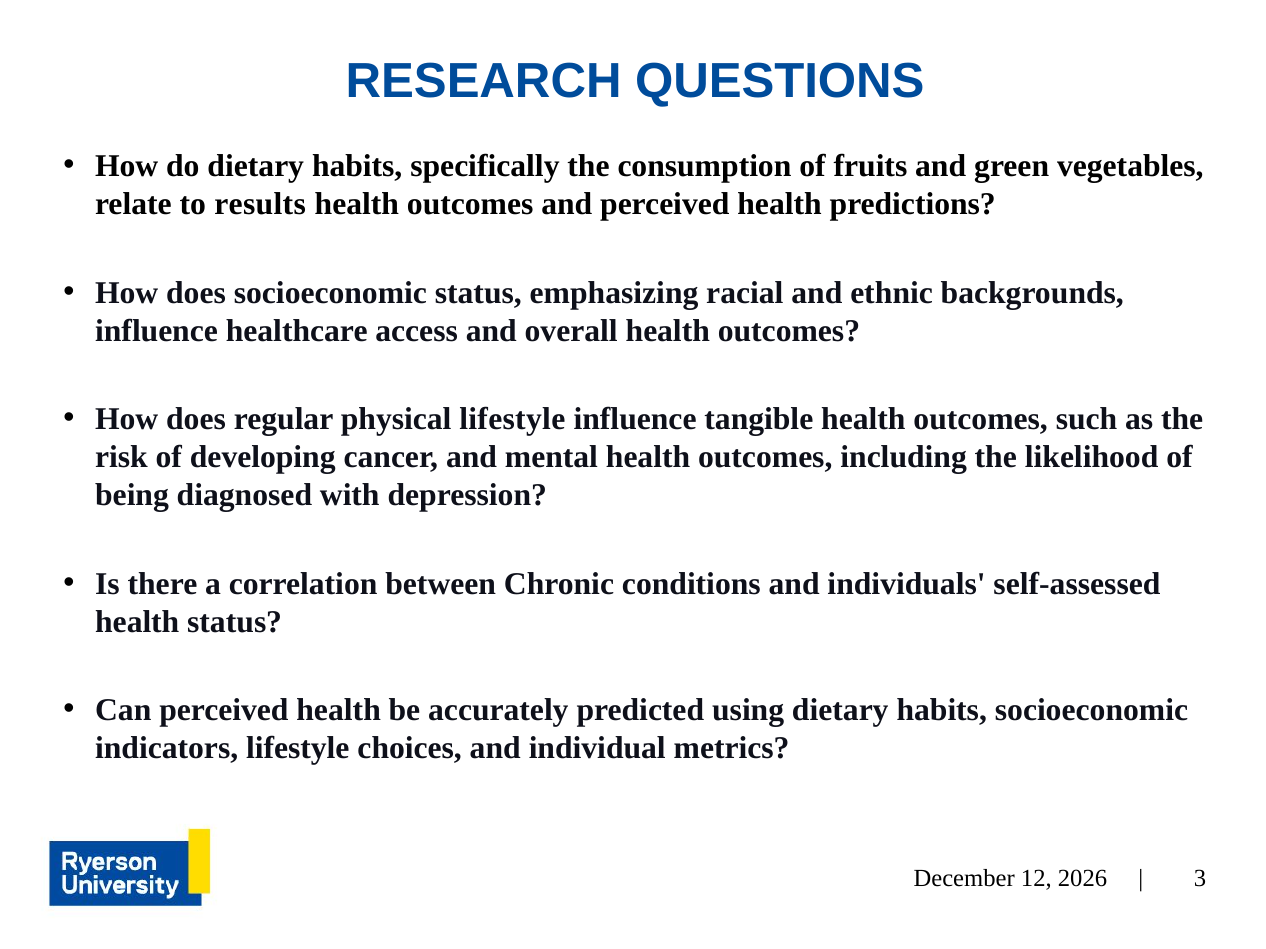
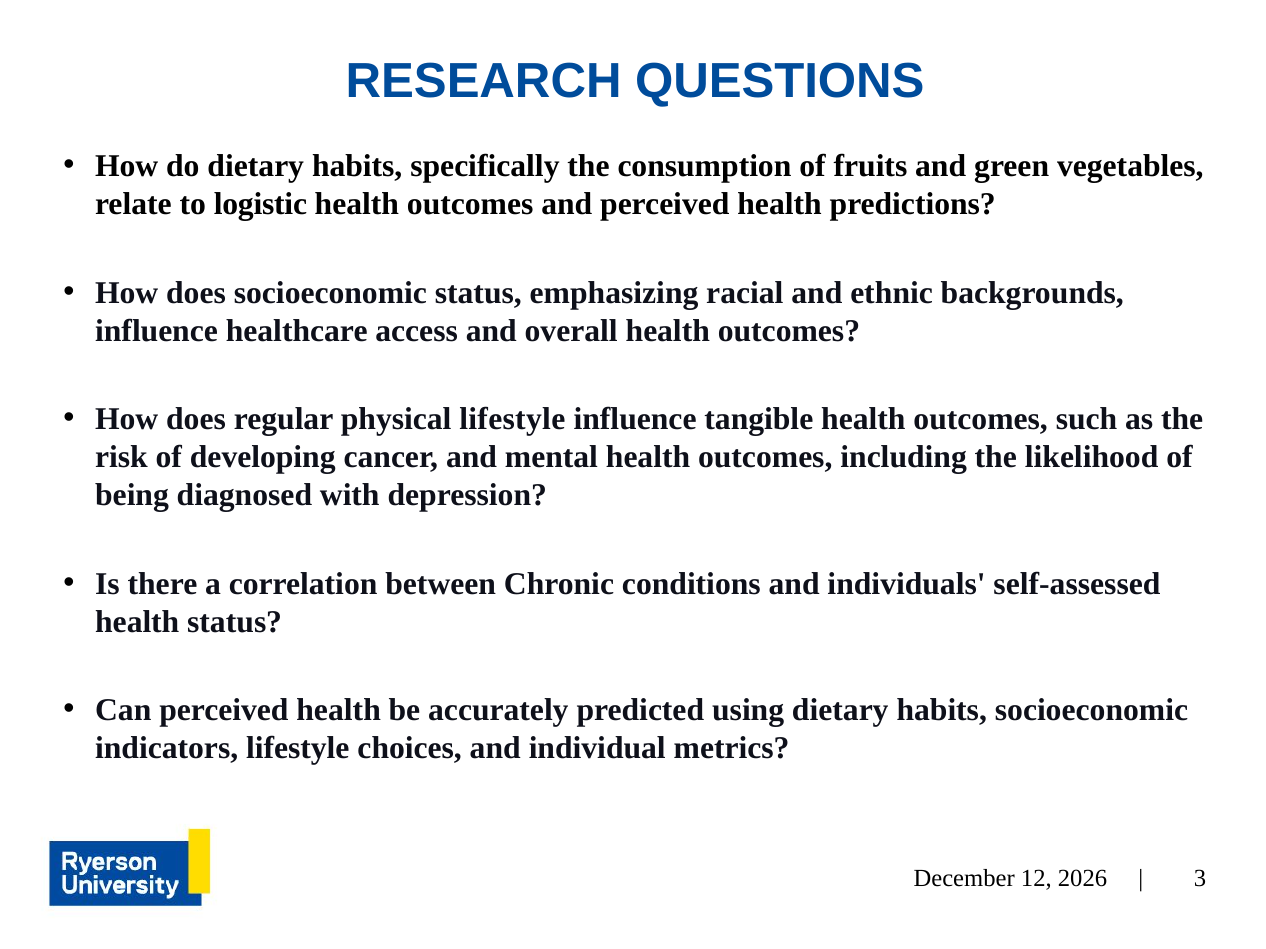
results: results -> logistic
